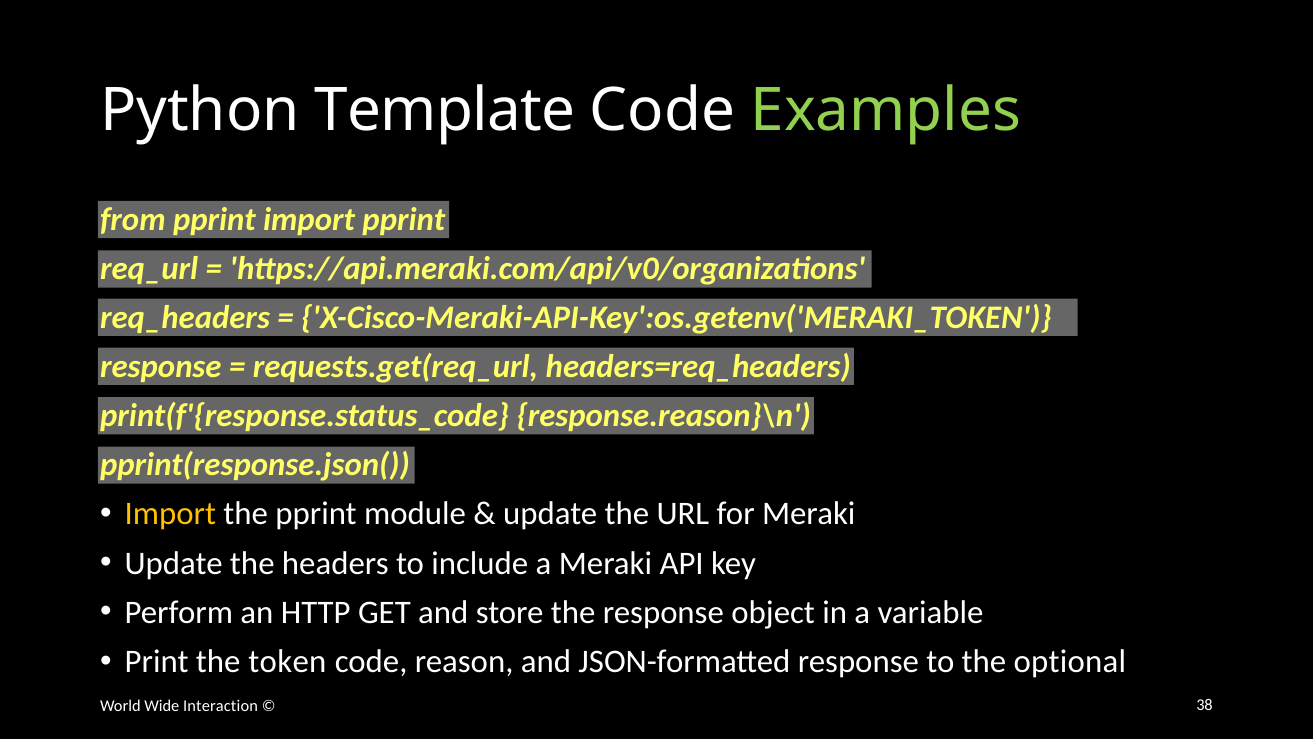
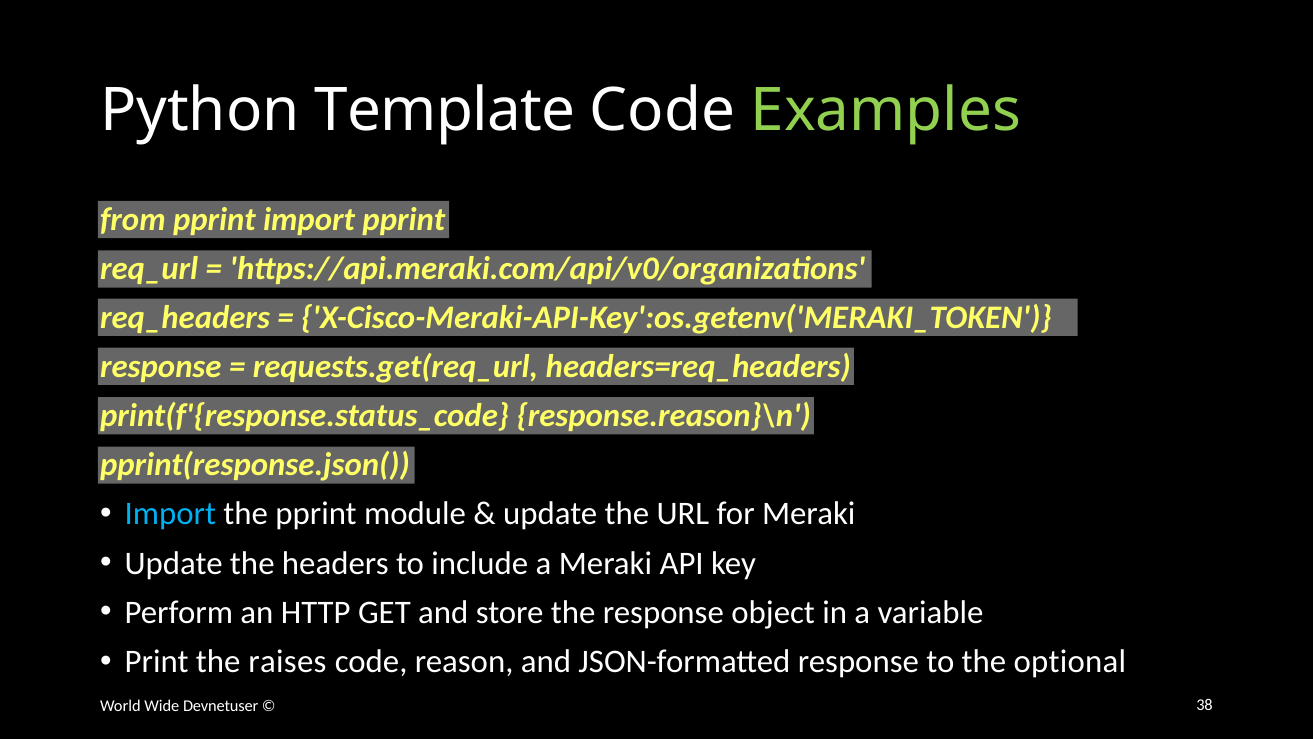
Import at (170, 514) colour: yellow -> light blue
token: token -> raises
Interaction: Interaction -> Devnetuser
